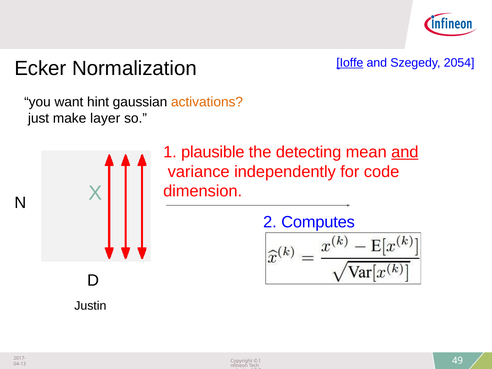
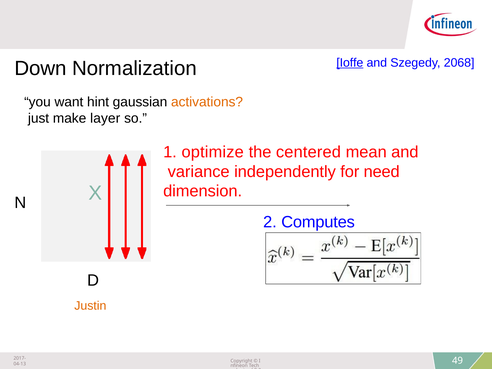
2054: 2054 -> 2068
Ecker: Ecker -> Down
plausible: plausible -> optimize
detecting: detecting -> centered
and at (405, 152) underline: present -> none
code: code -> need
Justin colour: black -> orange
